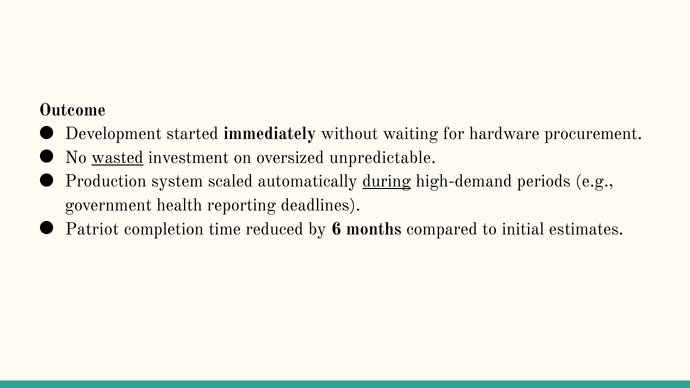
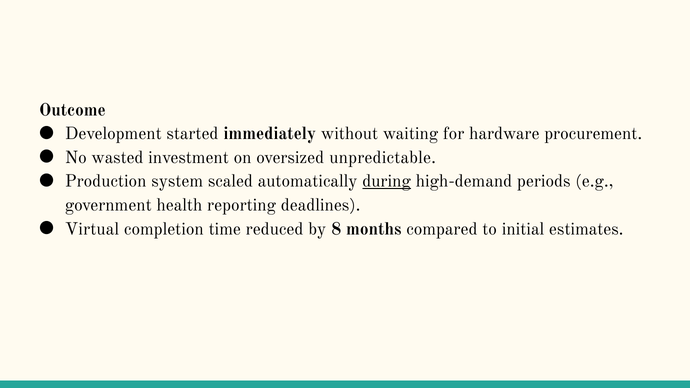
wasted underline: present -> none
Patriot: Patriot -> Virtual
6: 6 -> 8
